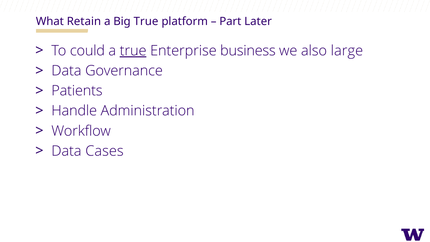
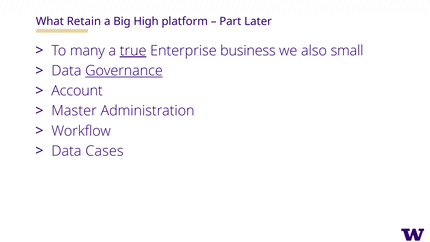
Big True: True -> High
could: could -> many
large: large -> small
Governance underline: none -> present
Patients: Patients -> Account
Handle: Handle -> Master
